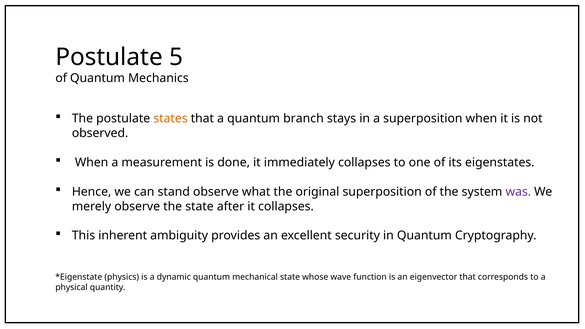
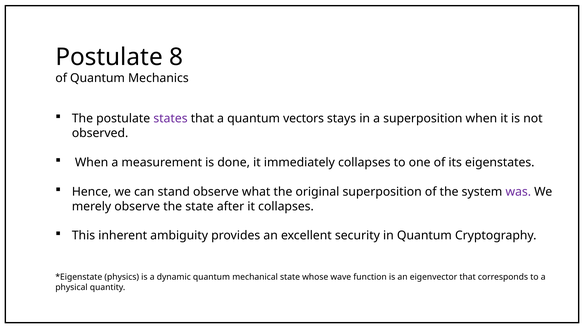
5: 5 -> 8
states colour: orange -> purple
branch: branch -> vectors
